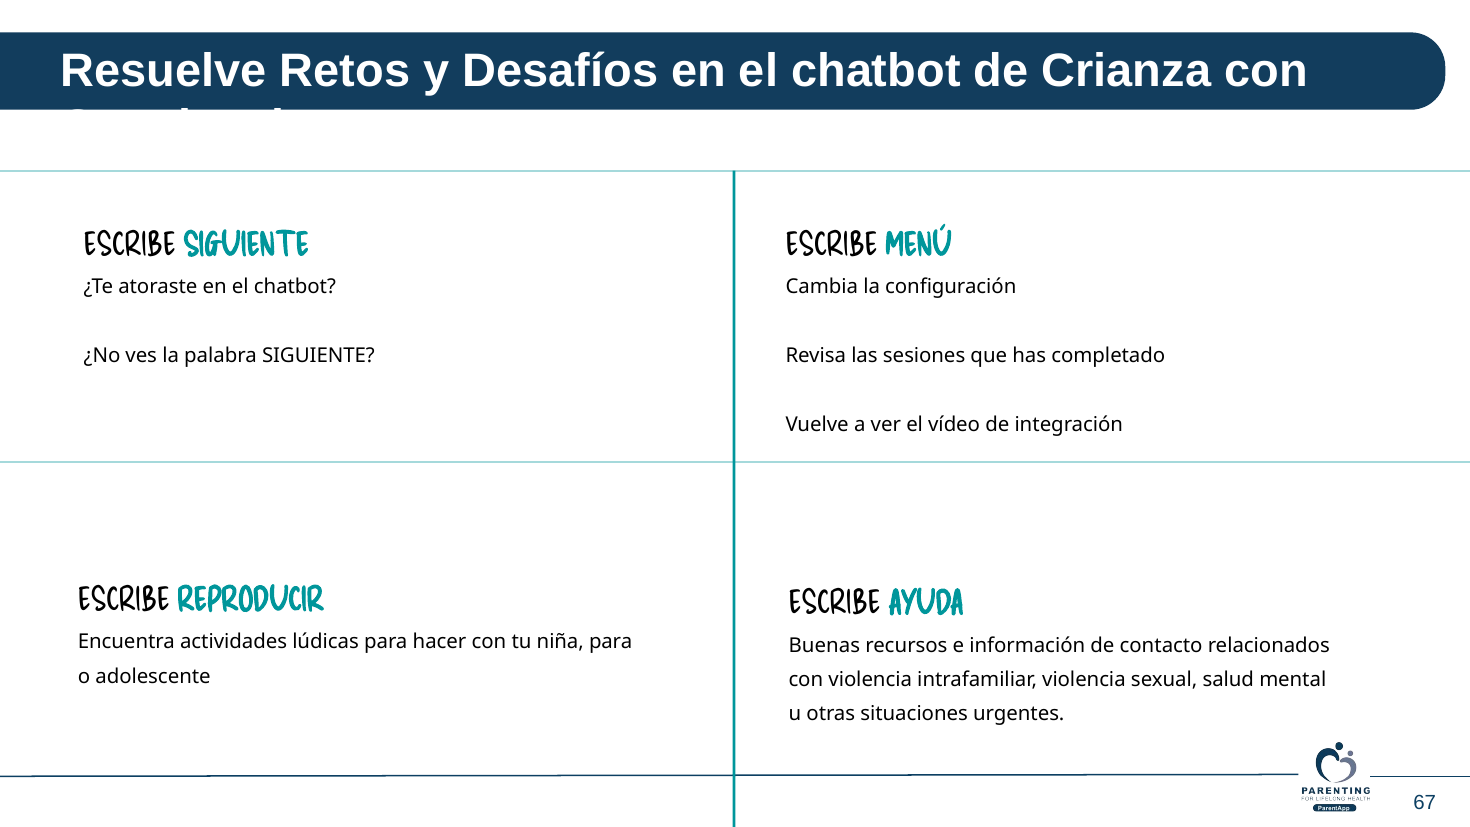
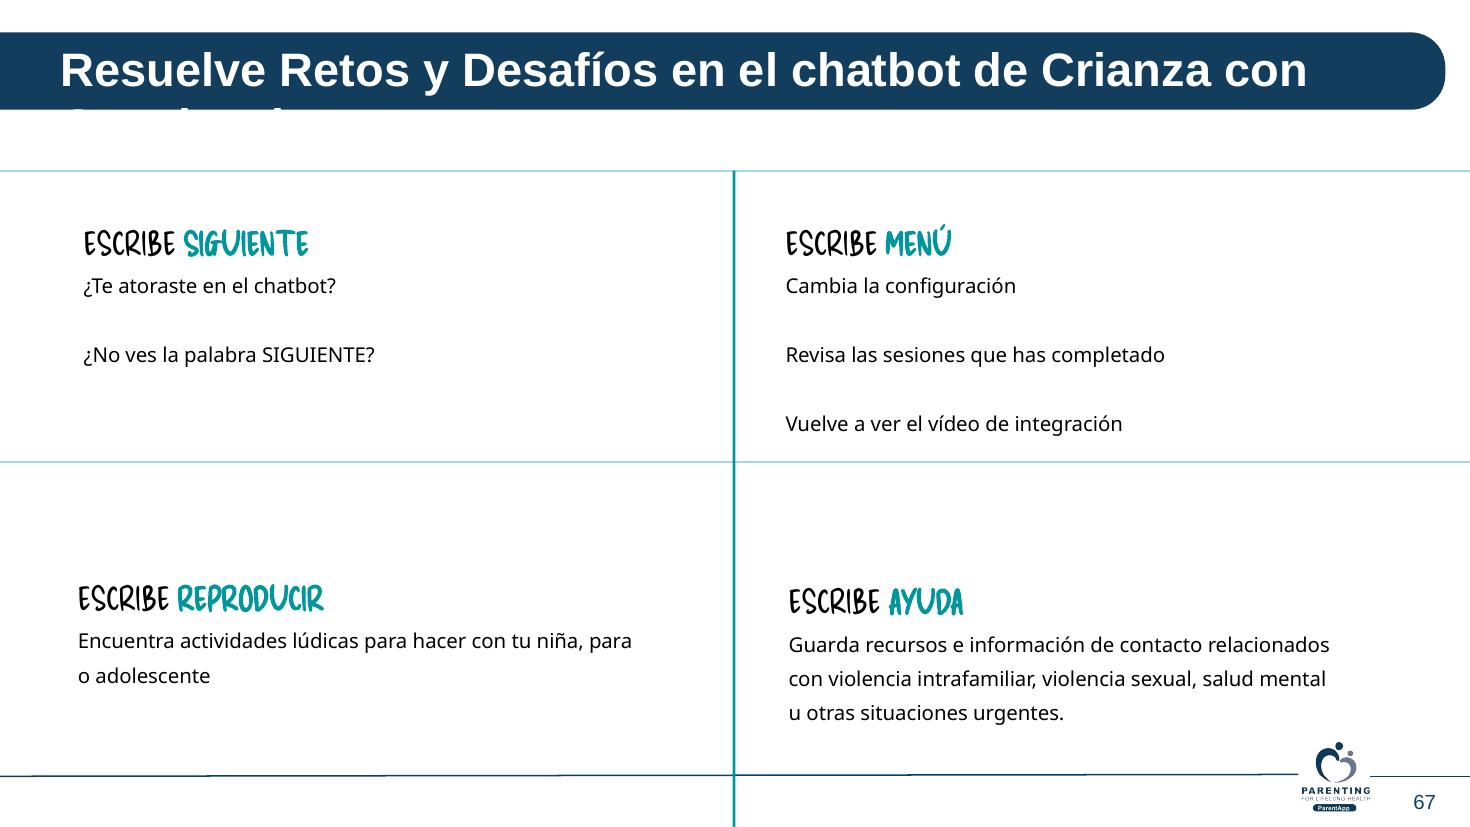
Buenas: Buenas -> Guarda
